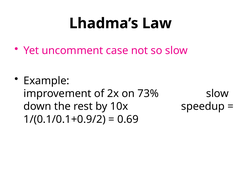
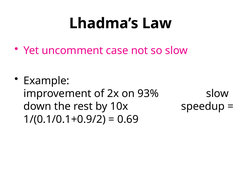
73%: 73% -> 93%
